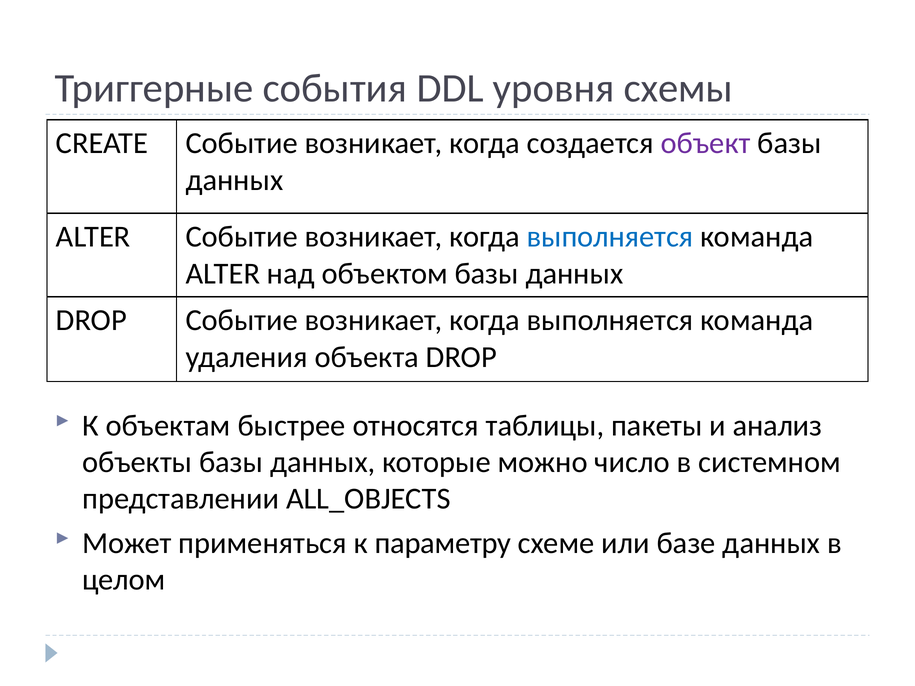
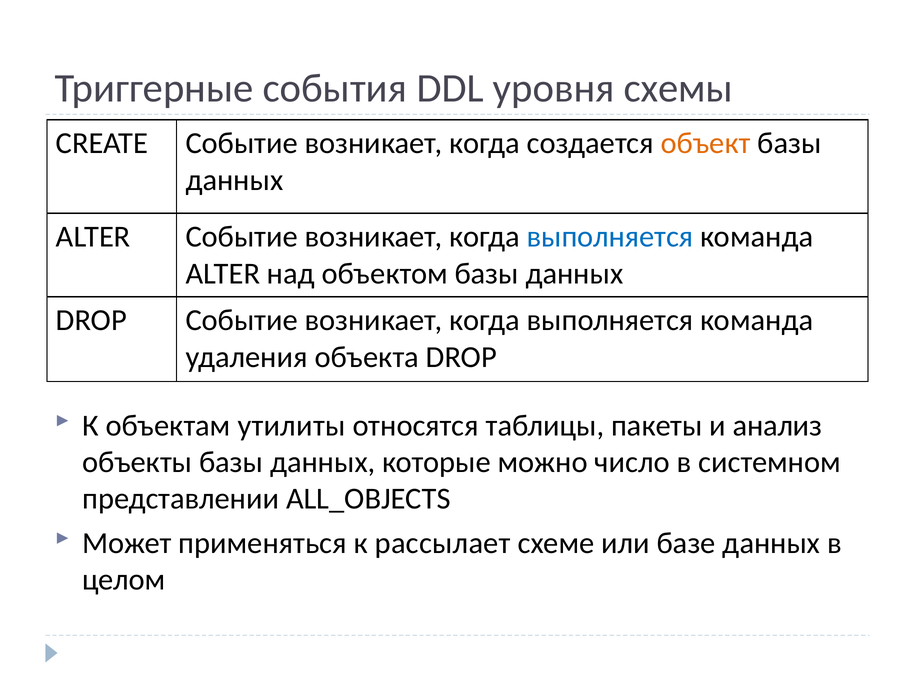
объект colour: purple -> orange
быстрее: быстрее -> утилиты
параметру: параметру -> рассылает
